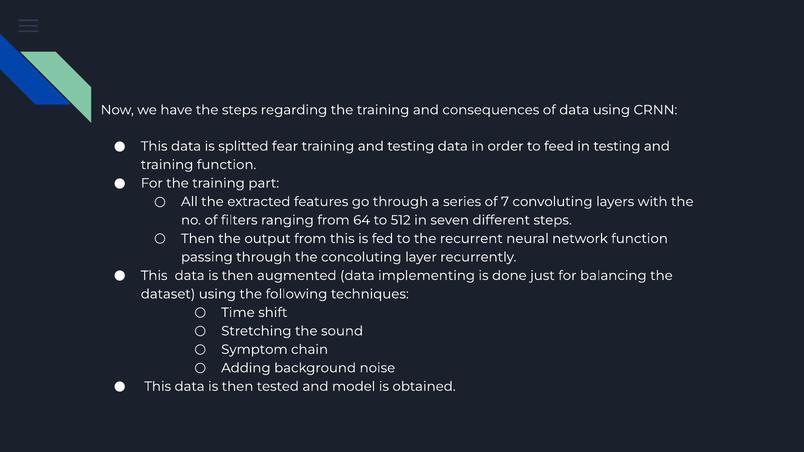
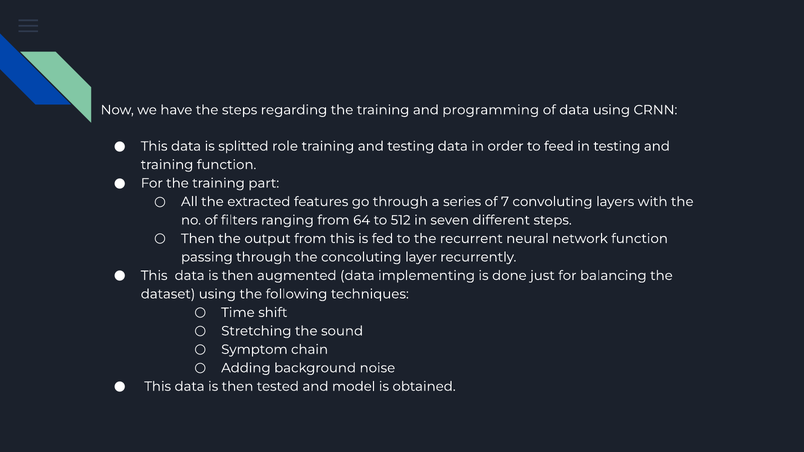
consequences: consequences -> programming
fear: fear -> role
